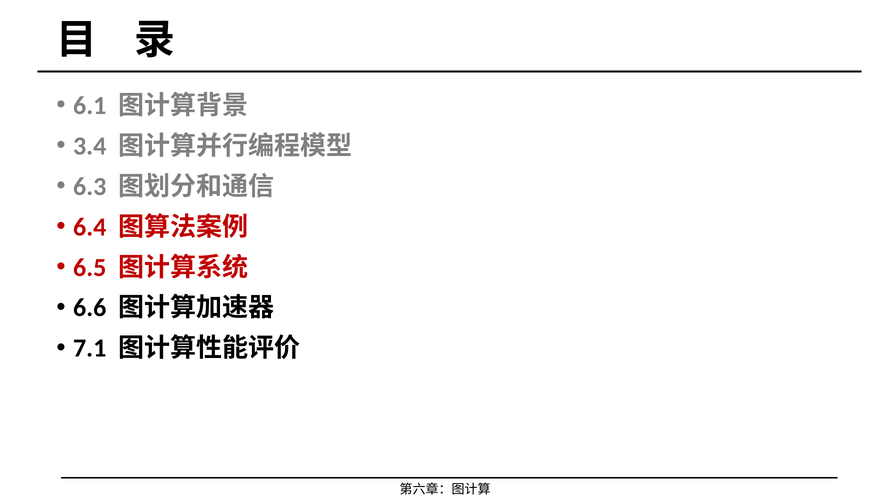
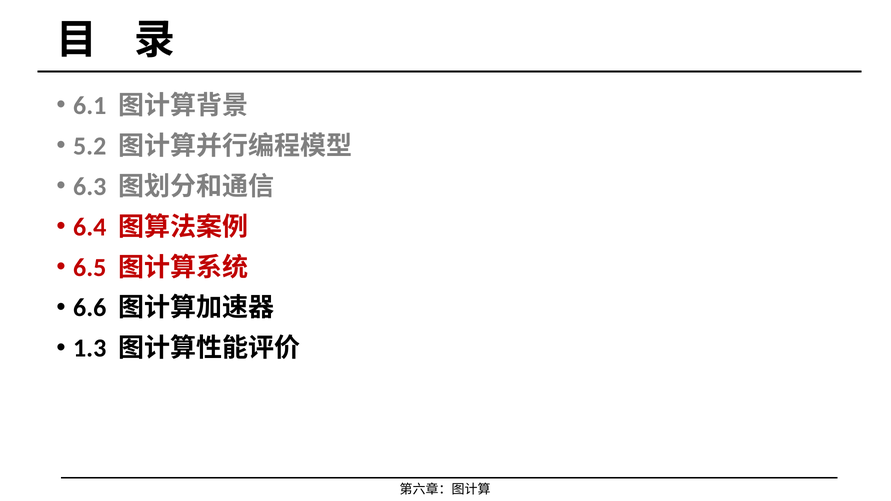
3.4: 3.4 -> 5.2
7.1: 7.1 -> 1.3
